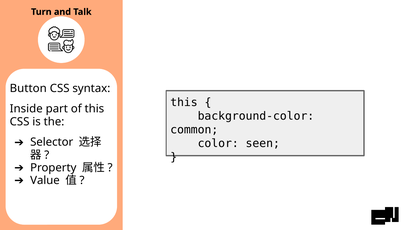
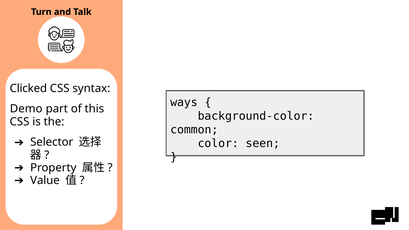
Button: Button -> Clicked
this at (184, 102): this -> ways
Inside: Inside -> Demo
